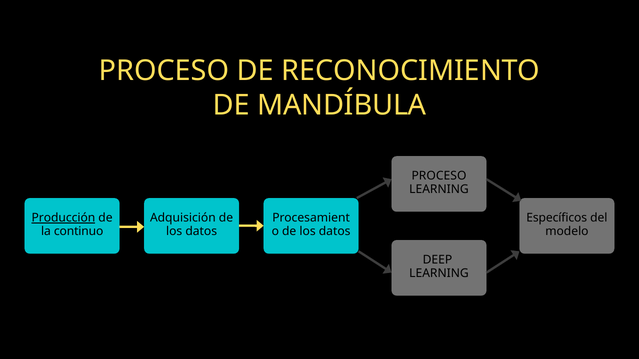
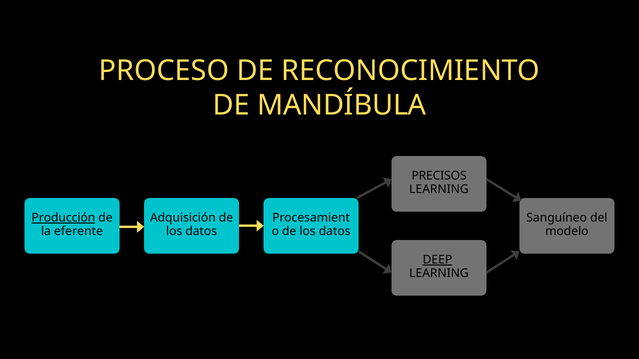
PROCESO at (439, 176): PROCESO -> PRECISOS
Específicos: Específicos -> Sanguíneo
continuo: continuo -> eferente
DEEP underline: none -> present
